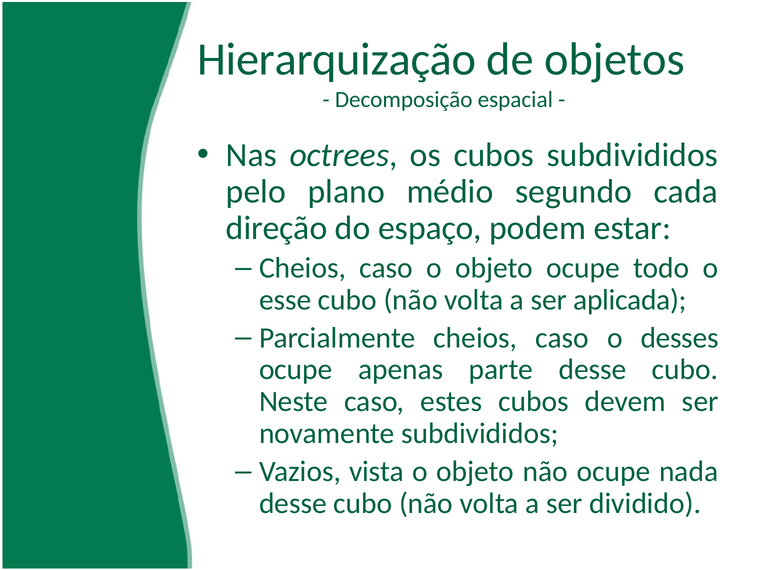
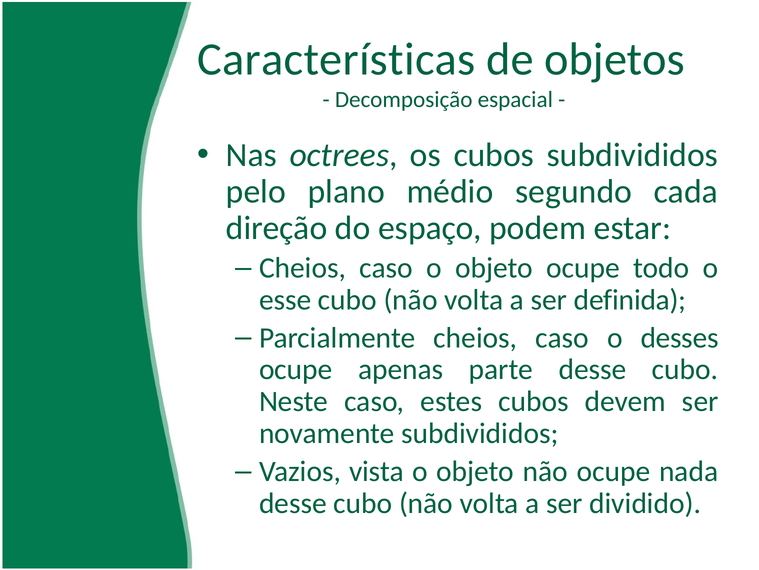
Hierarquização: Hierarquização -> Características
aplicada: aplicada -> definida
